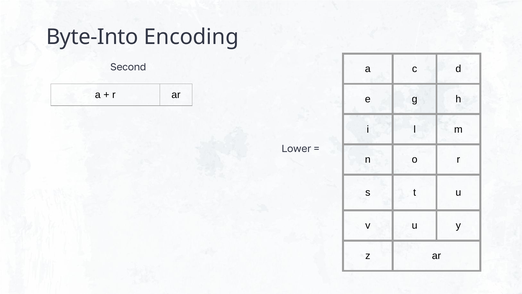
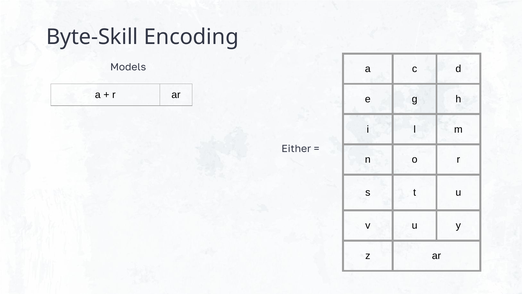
Byte-Into: Byte-Into -> Byte-Skill
Second: Second -> Models
Lower: Lower -> Either
